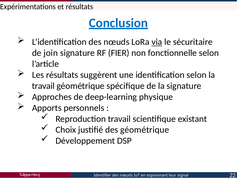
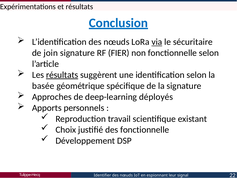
résultats at (62, 75) underline: none -> present
travail at (43, 86): travail -> basée
physique: physique -> déployés
des géométrique: géométrique -> fonctionnelle
